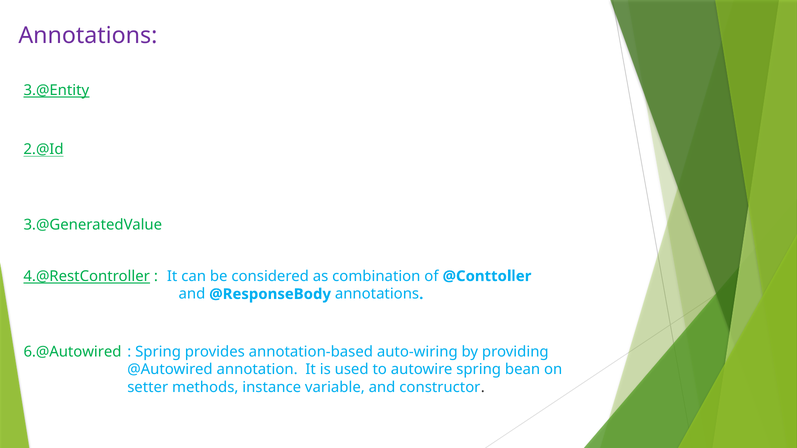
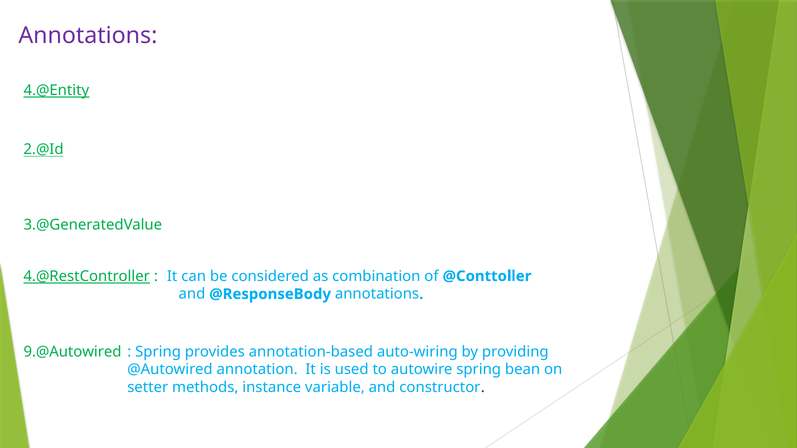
3.@Entity: 3.@Entity -> 4.@Entity
6.@Autowired: 6.@Autowired -> 9.@Autowired
